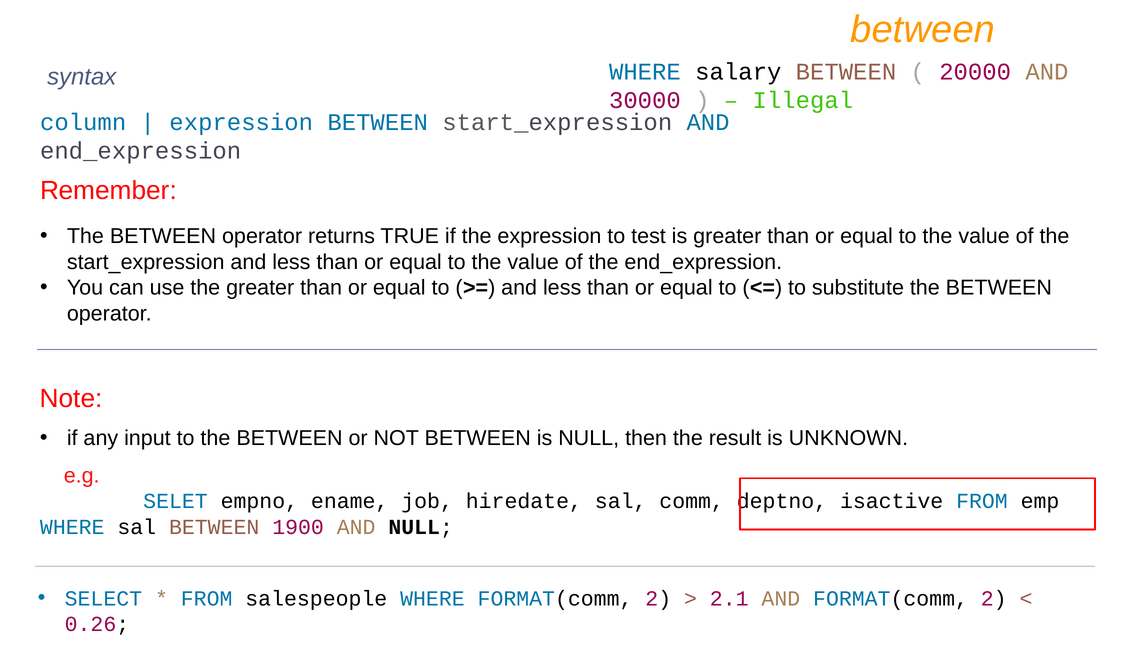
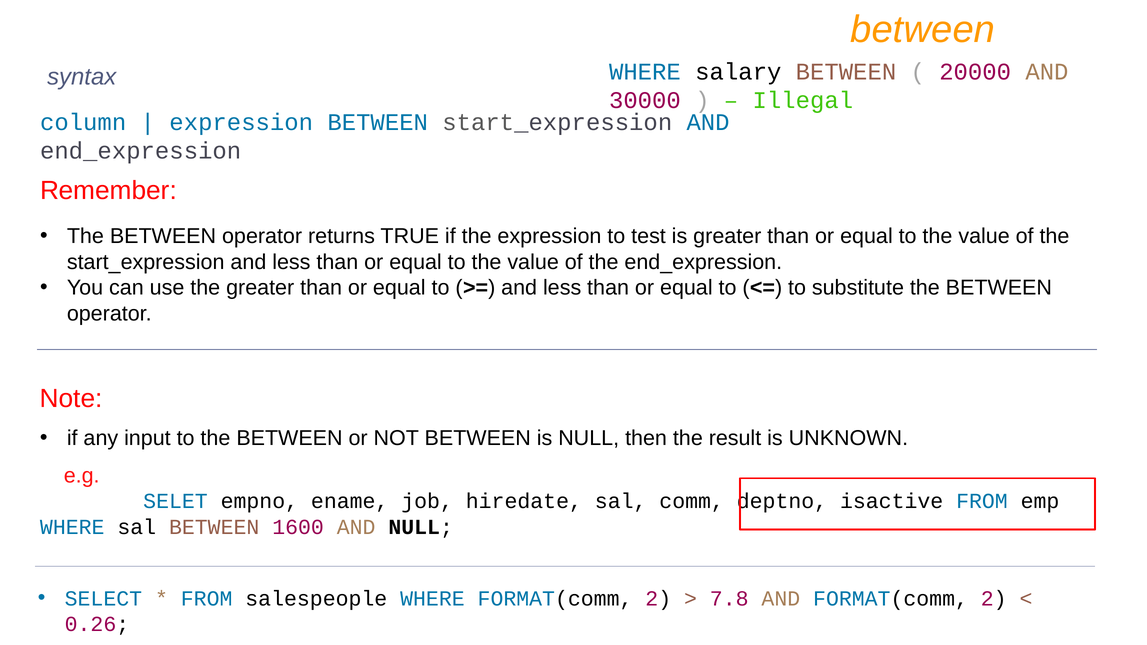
1900: 1900 -> 1600
2.1: 2.1 -> 7.8
